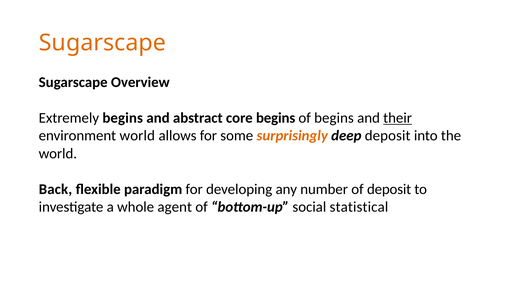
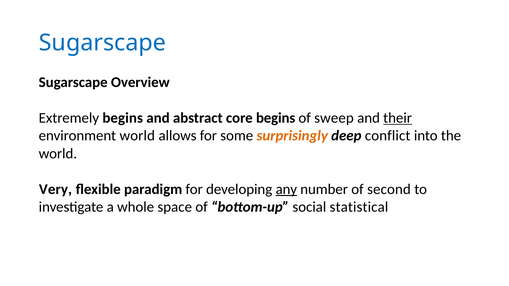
Sugarscape at (102, 43) colour: orange -> blue
of begins: begins -> sweep
deep deposit: deposit -> conflict
Back: Back -> Very
any underline: none -> present
of deposit: deposit -> second
agent: agent -> space
